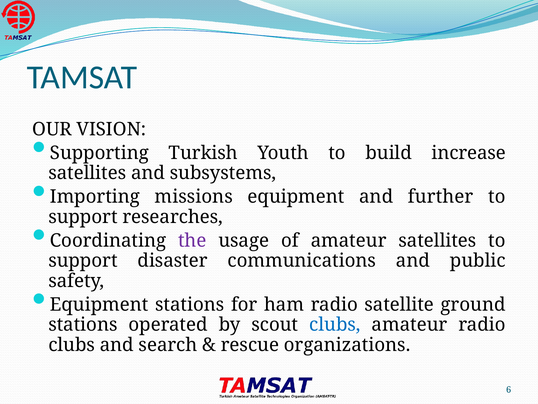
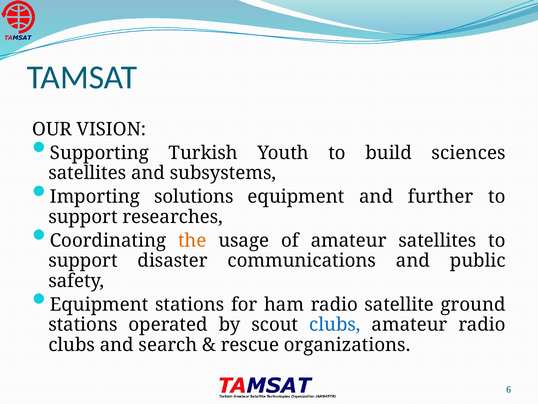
increase: increase -> sciences
missions: missions -> solutions
the colour: purple -> orange
